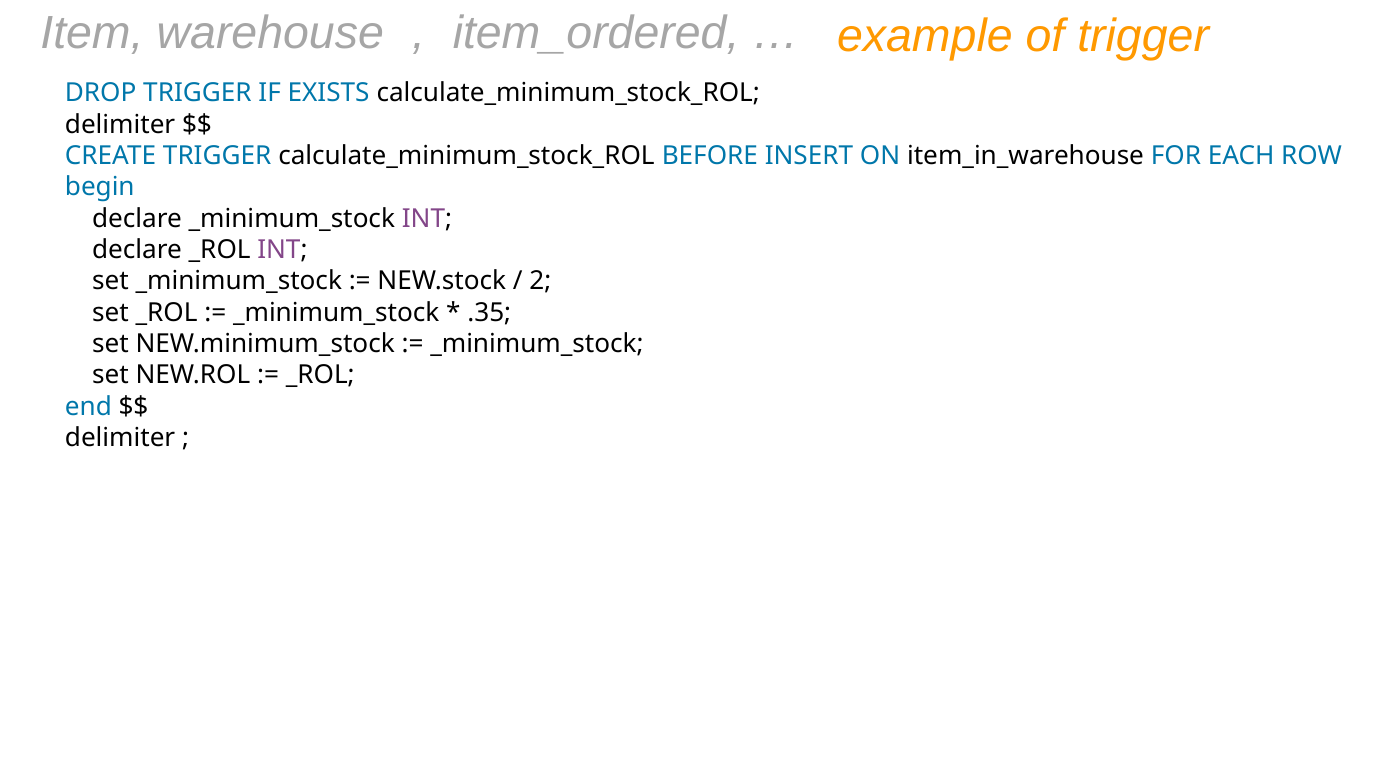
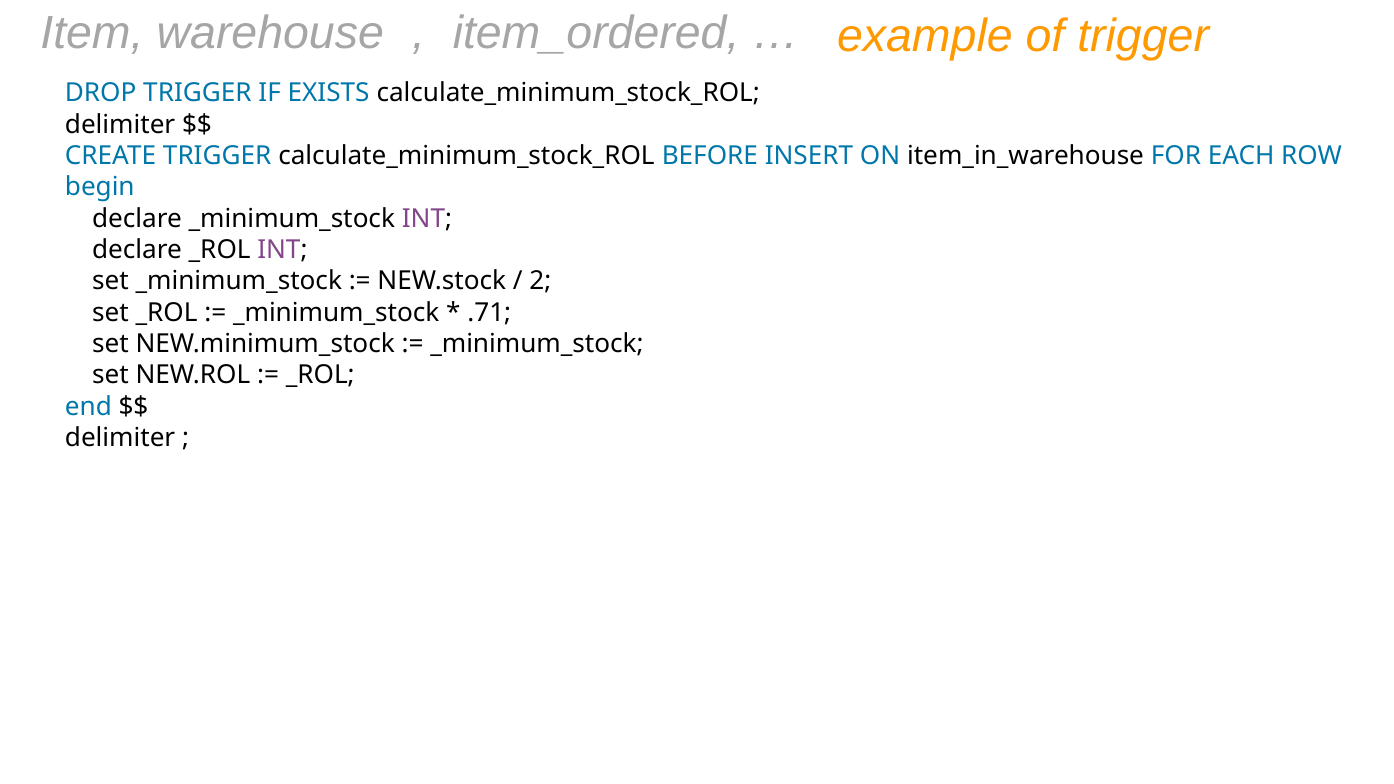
.35: .35 -> .71
